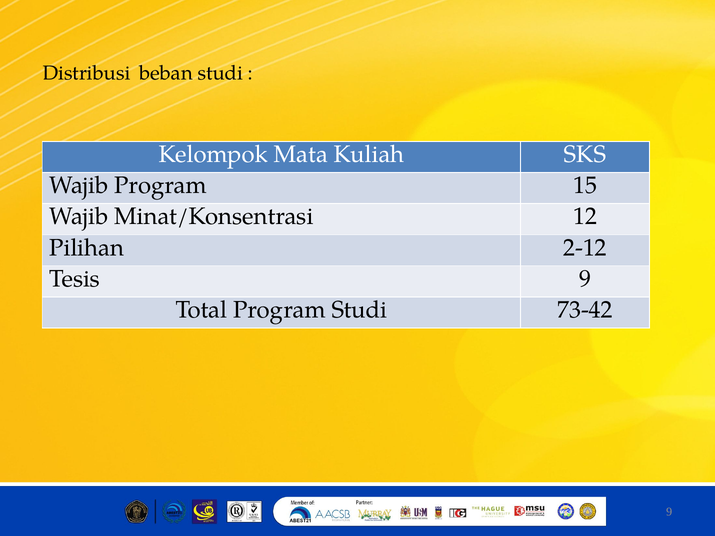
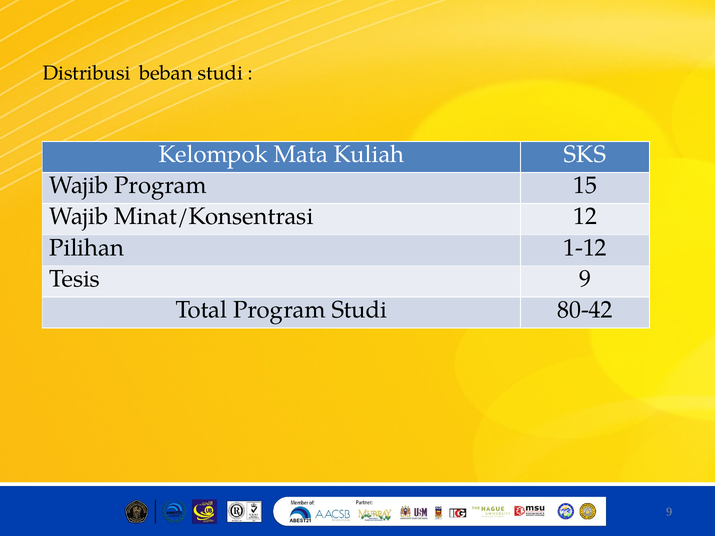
2-12: 2-12 -> 1-12
73-42: 73-42 -> 80-42
